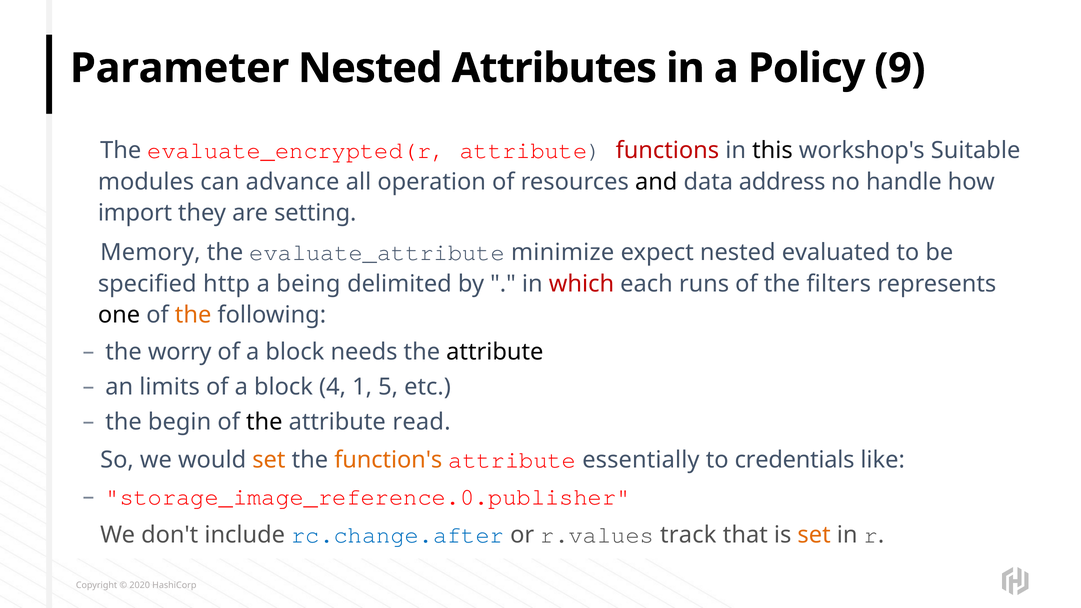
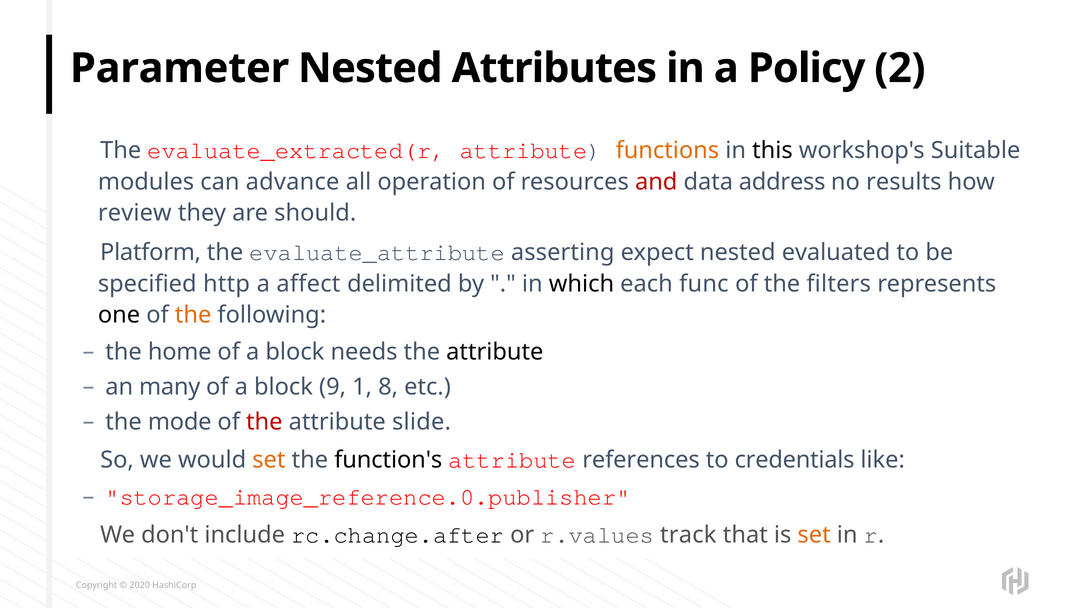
9: 9 -> 2
evaluate_encrypted(r: evaluate_encrypted(r -> evaluate_extracted(r
functions colour: red -> orange
and colour: black -> red
handle: handle -> results
import: import -> review
setting: setting -> should
Memory: Memory -> Platform
minimize: minimize -> asserting
being: being -> affect
which colour: red -> black
runs: runs -> func
worry: worry -> home
limits: limits -> many
4: 4 -> 9
5: 5 -> 8
begin: begin -> mode
the at (264, 422) colour: black -> red
read: read -> slide
function's colour: orange -> black
essentially: essentially -> references
rc.change.after colour: blue -> black
